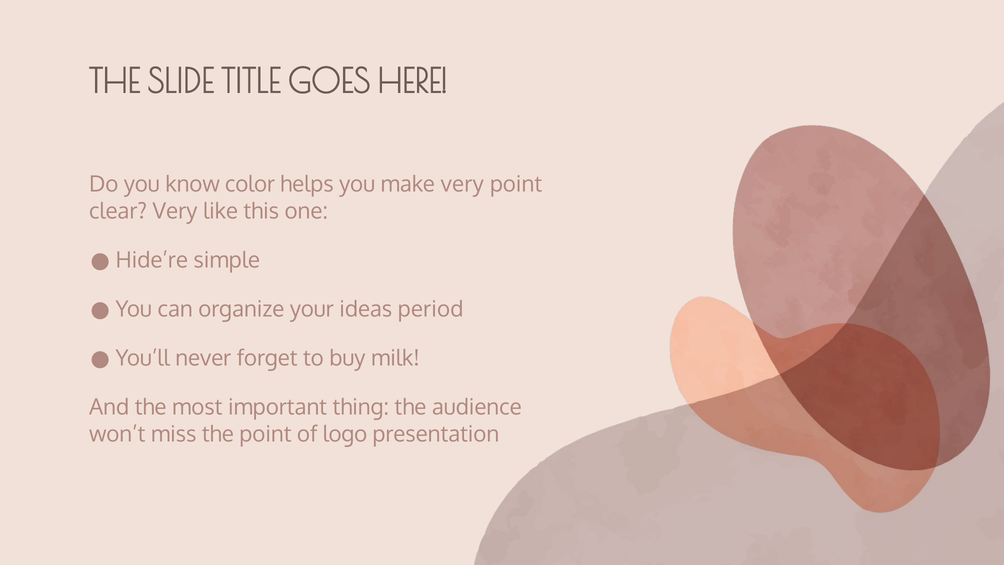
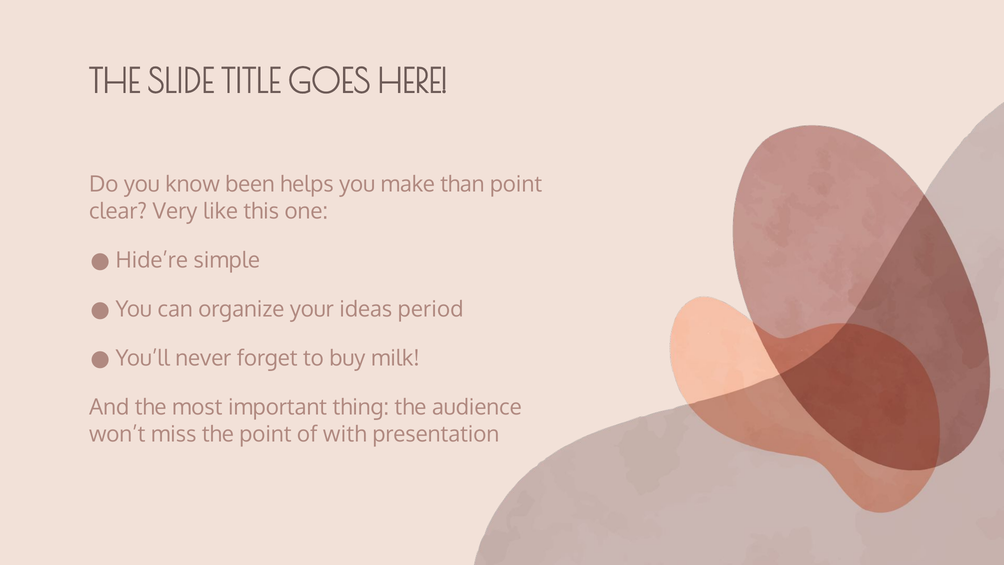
color: color -> been
make very: very -> than
logo: logo -> with
